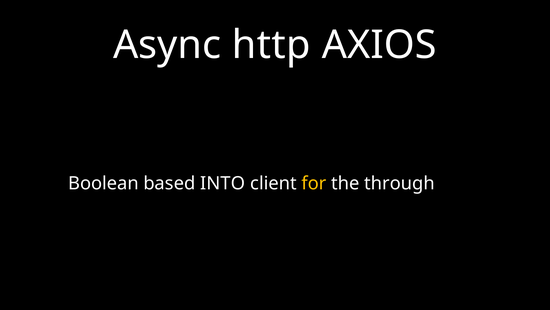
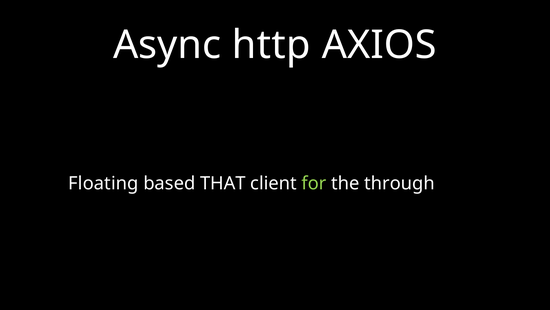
Boolean: Boolean -> Floating
INTO: INTO -> THAT
for colour: yellow -> light green
